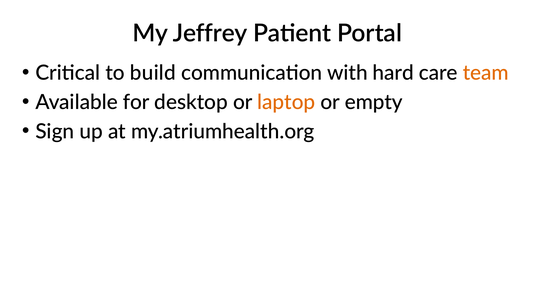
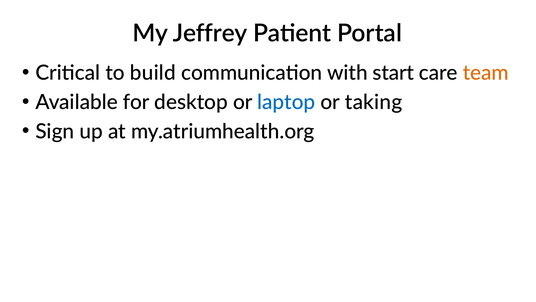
hard: hard -> start
laptop colour: orange -> blue
empty: empty -> taking
